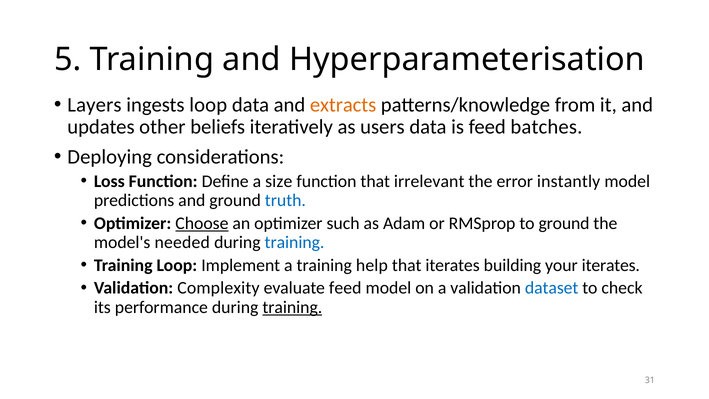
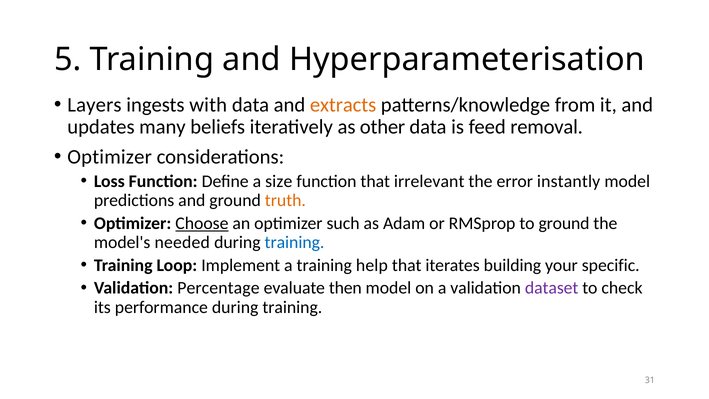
ingests loop: loop -> with
other: other -> many
users: users -> other
batches: batches -> removal
Deploying at (110, 157): Deploying -> Optimizer
truth colour: blue -> orange
your iterates: iterates -> specific
Complexity: Complexity -> Percentage
evaluate feed: feed -> then
dataset colour: blue -> purple
training at (292, 307) underline: present -> none
